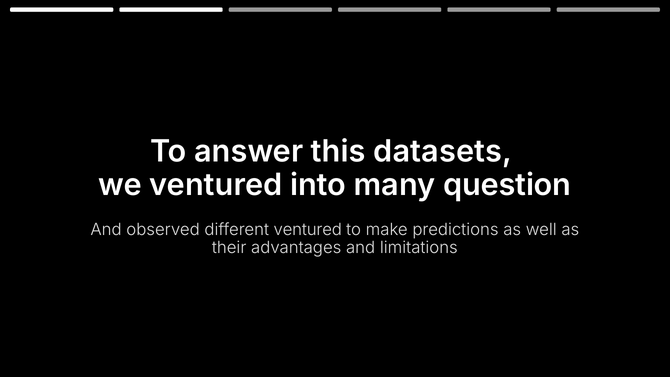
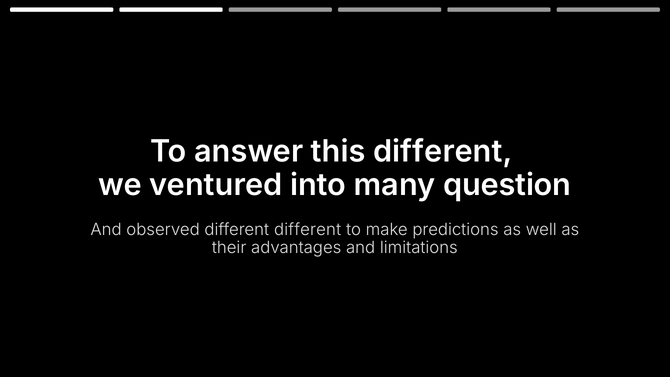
this datasets: datasets -> different
different ventured: ventured -> different
